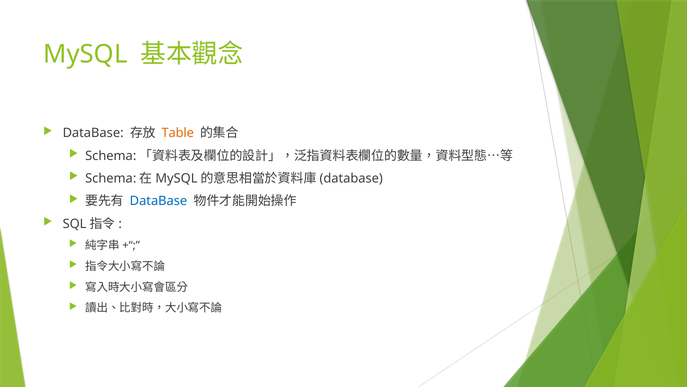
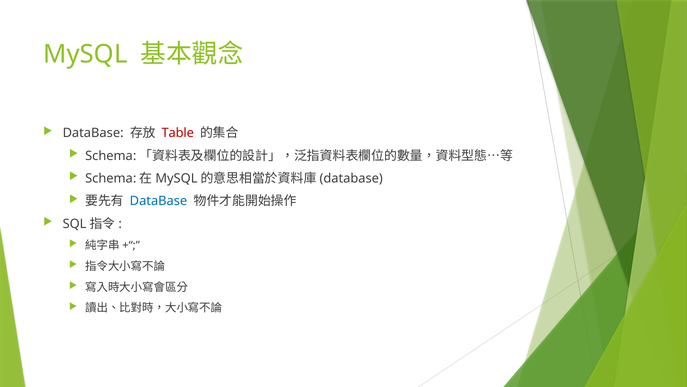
Table colour: orange -> red
